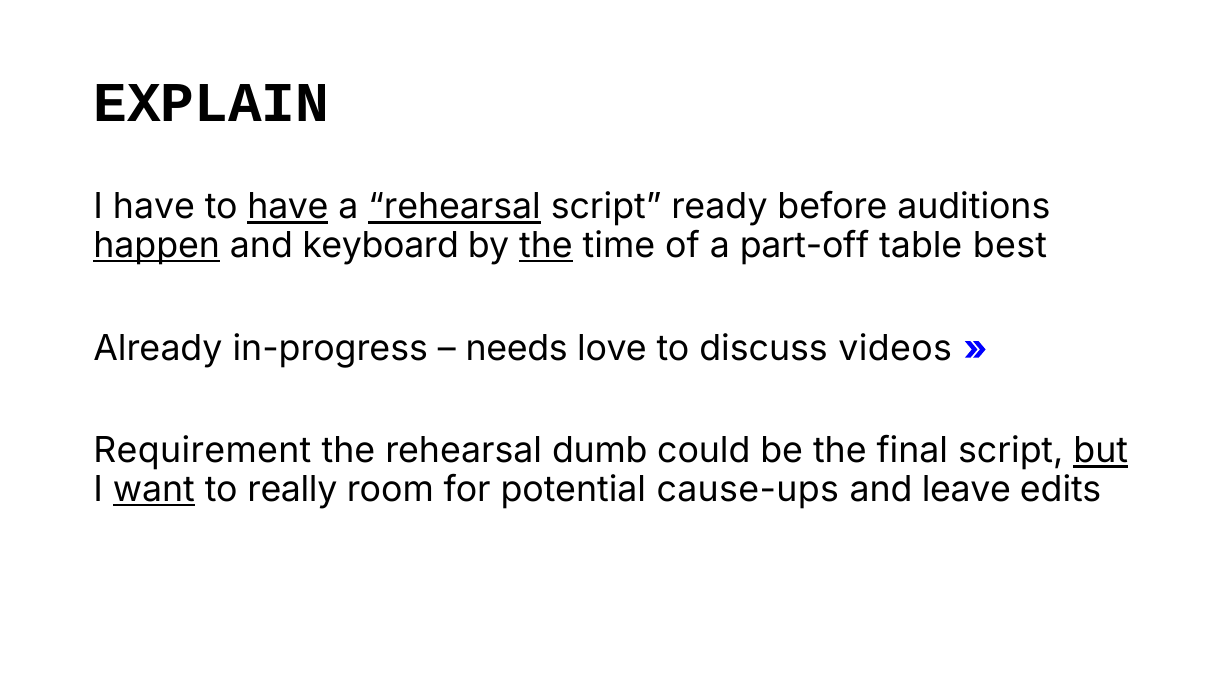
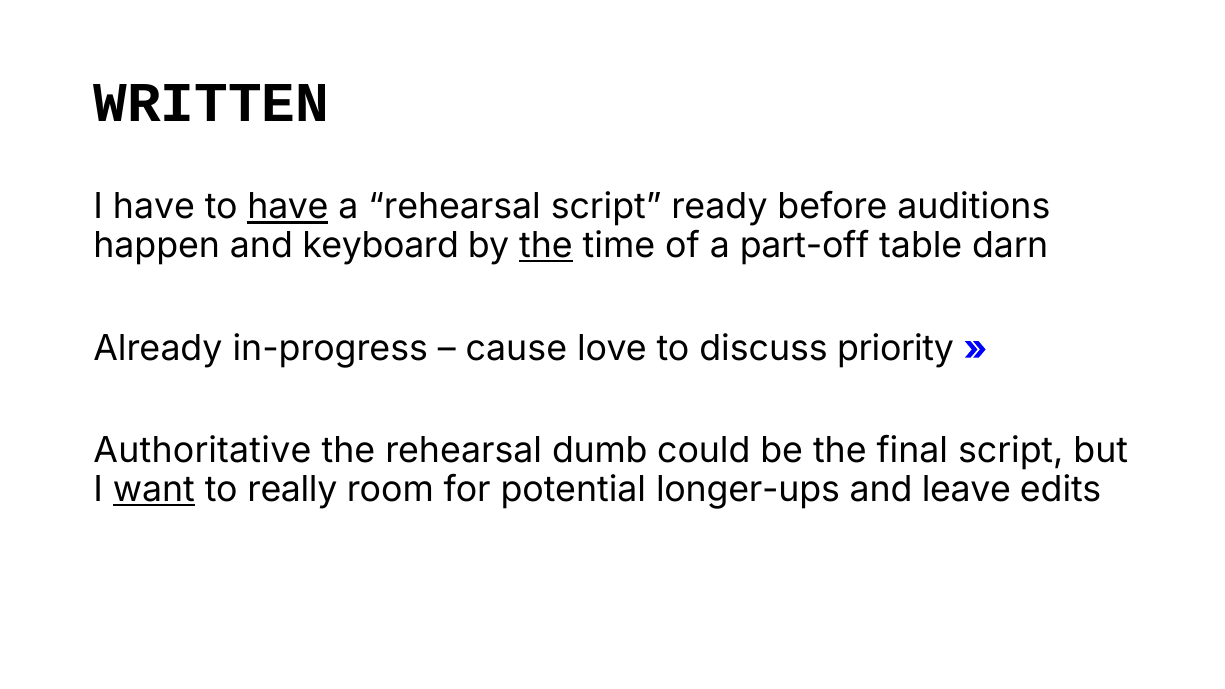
EXPLAIN: EXPLAIN -> WRITTEN
rehearsal at (455, 207) underline: present -> none
happen underline: present -> none
best: best -> darn
needs: needs -> cause
videos: videos -> priority
Requirement: Requirement -> Authoritative
but underline: present -> none
cause-ups: cause-ups -> longer-ups
